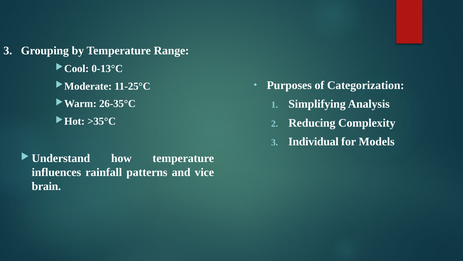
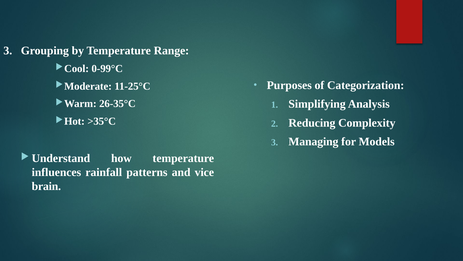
0-13°C: 0-13°C -> 0-99°C
Individual: Individual -> Managing
